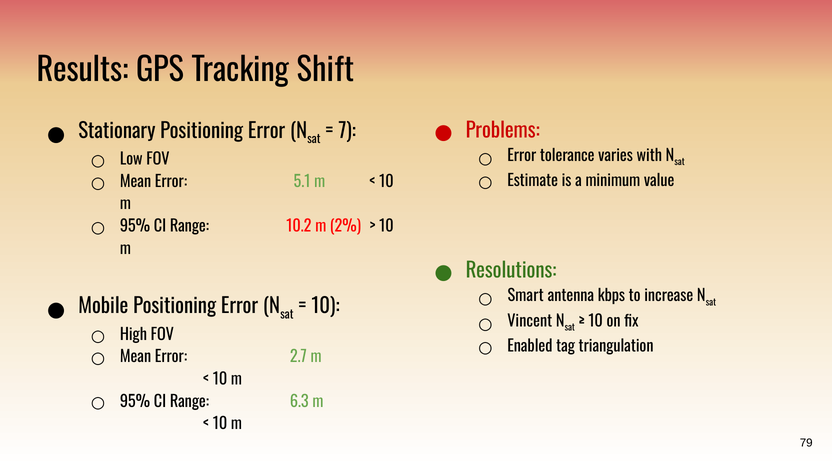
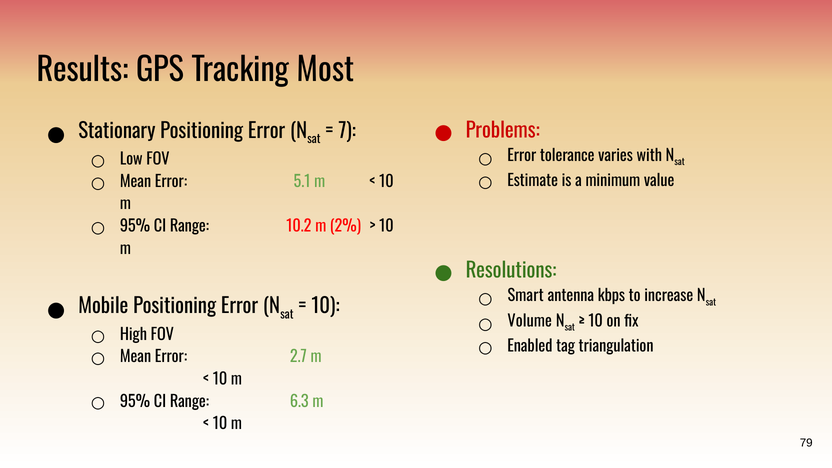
Shift: Shift -> Most
Vincent: Vincent -> Volume
